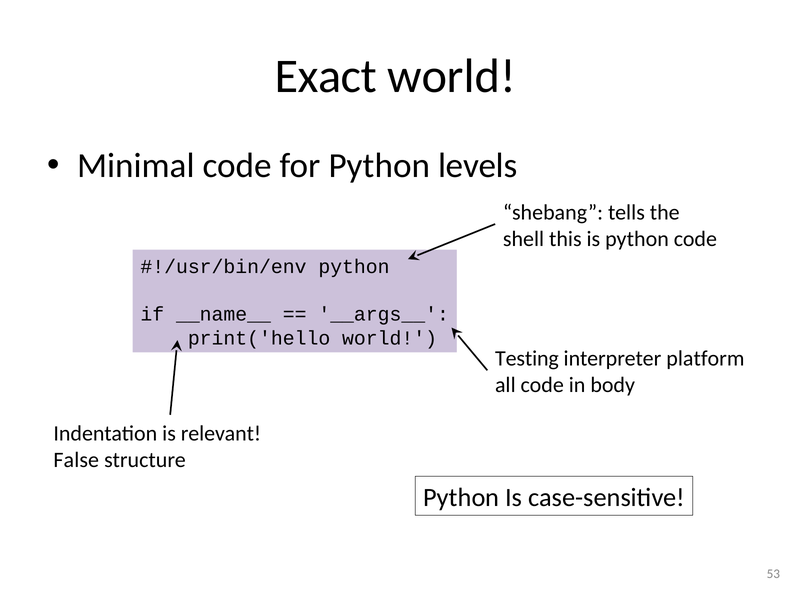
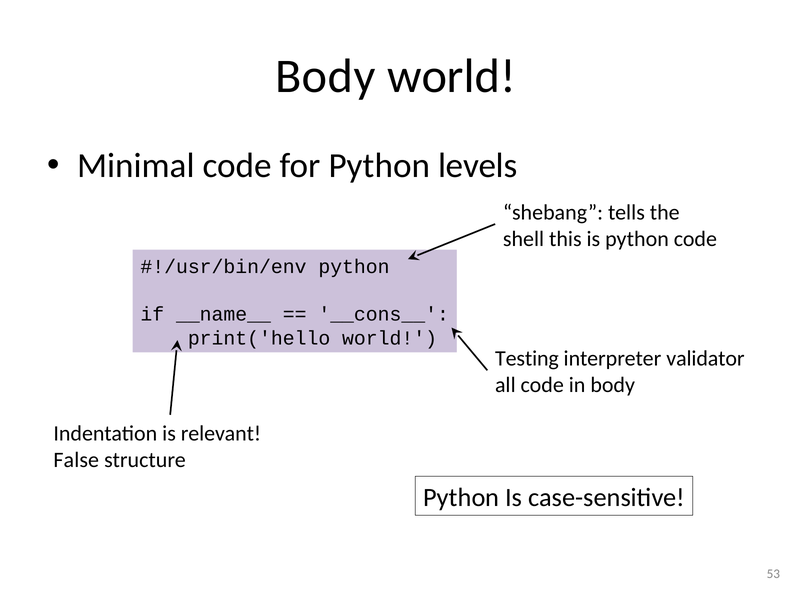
Exact at (326, 77): Exact -> Body
__args__: __args__ -> __cons__
platform: platform -> validator
